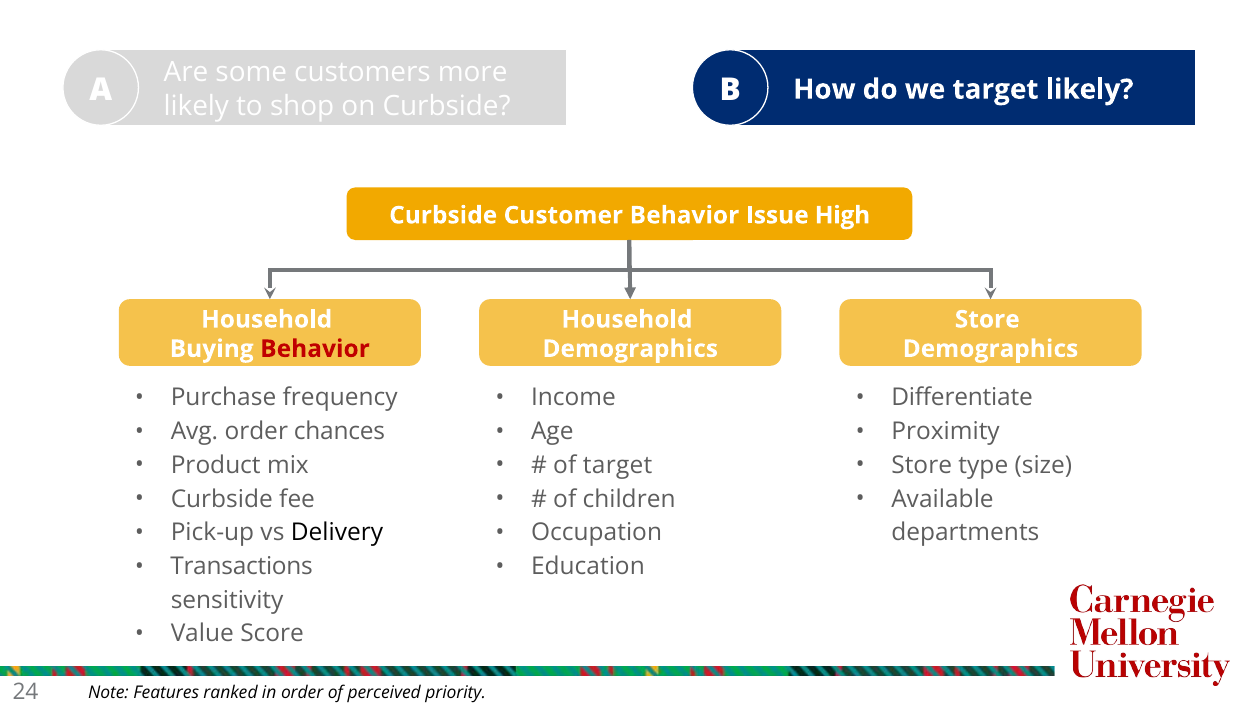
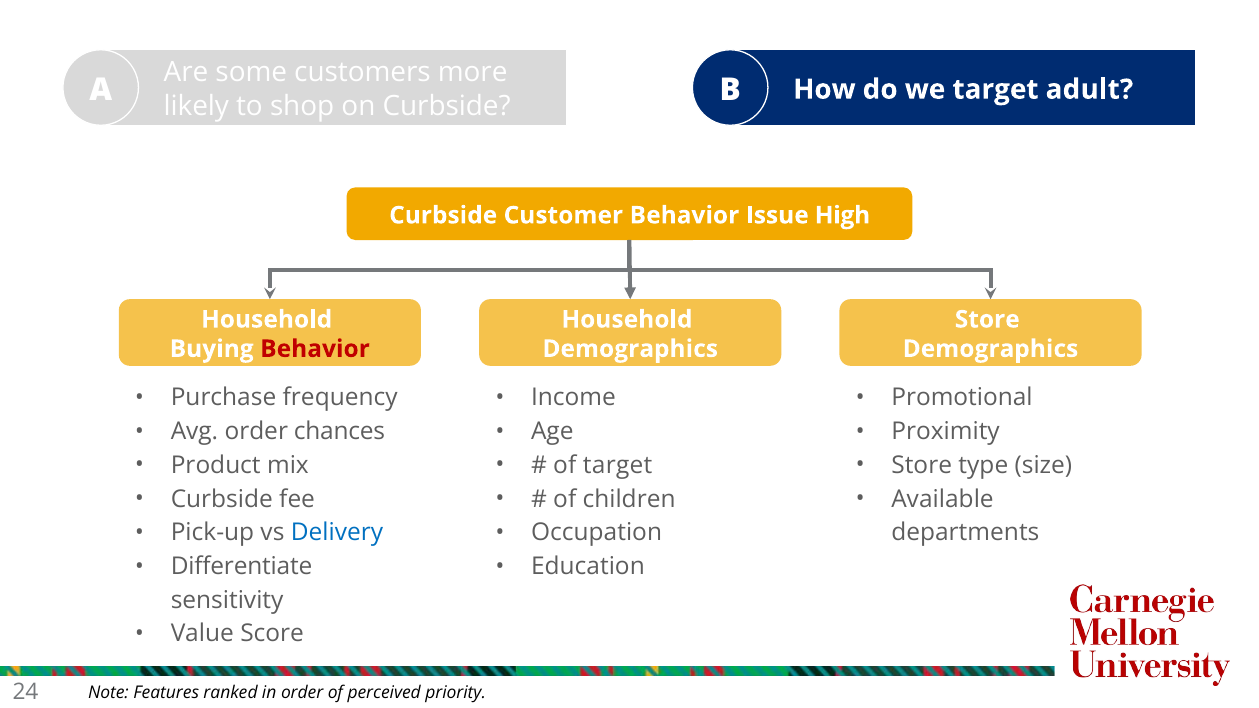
target likely: likely -> adult
Differentiate: Differentiate -> Promotional
Delivery colour: black -> blue
Transactions: Transactions -> Differentiate
